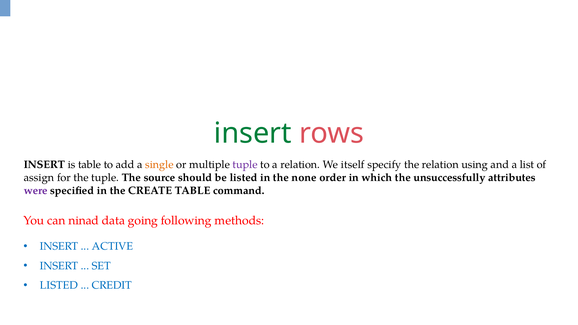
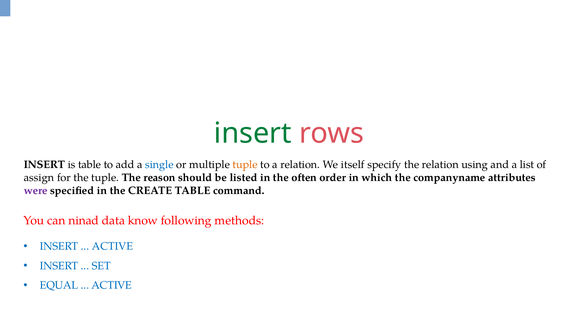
single colour: orange -> blue
tuple at (245, 165) colour: purple -> orange
source: source -> reason
none: none -> often
unsuccessfully: unsuccessfully -> companyname
going: going -> know
LISTED at (59, 286): LISTED -> EQUAL
CREDIT at (112, 286): CREDIT -> ACTIVE
